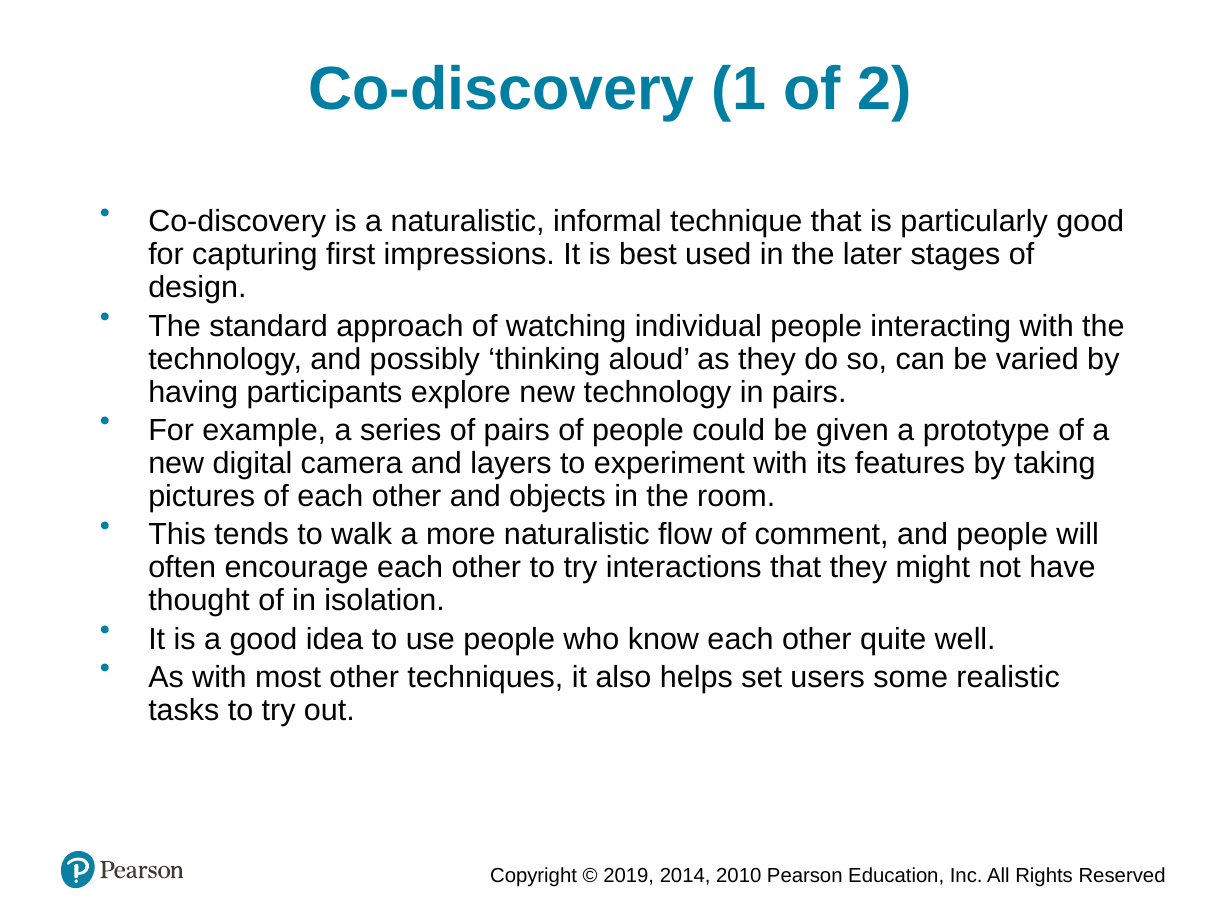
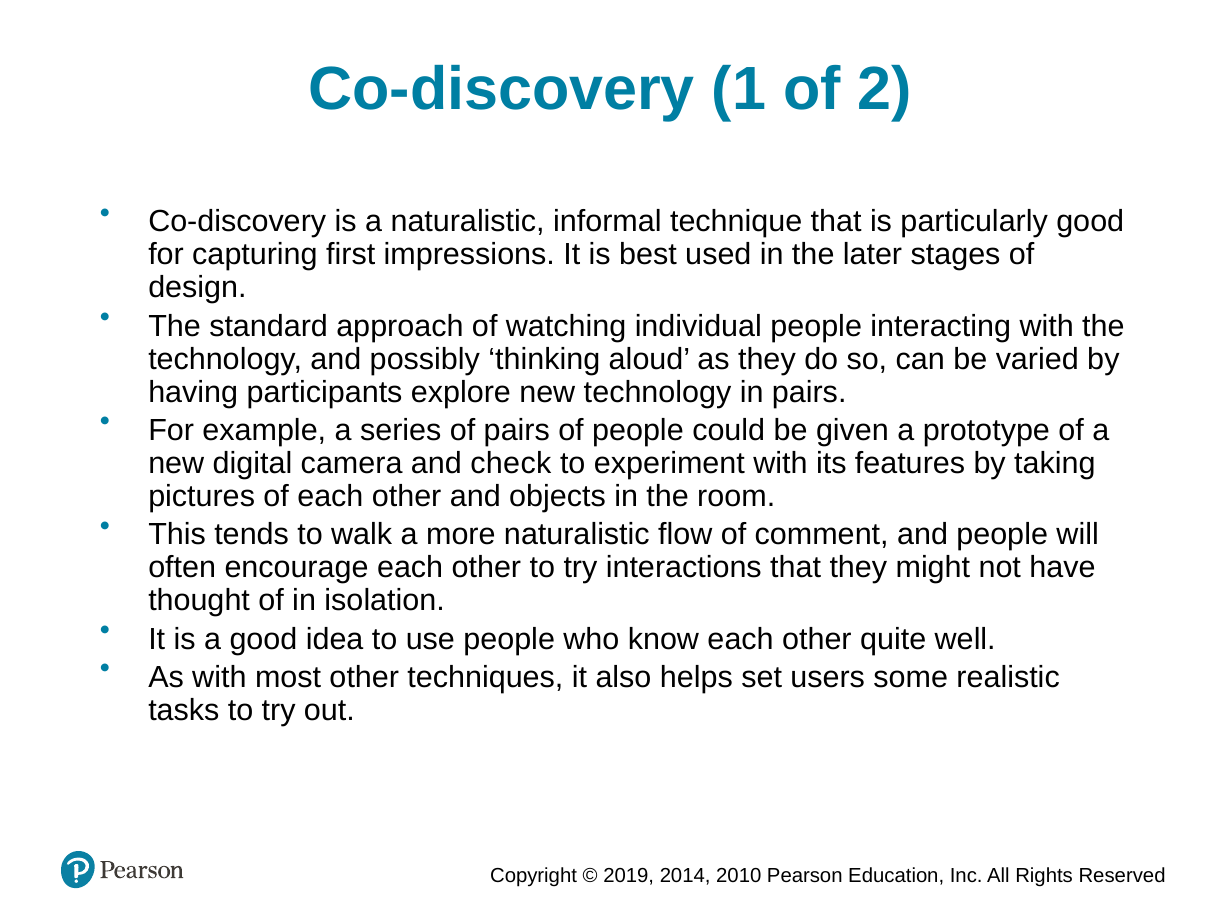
layers: layers -> check
